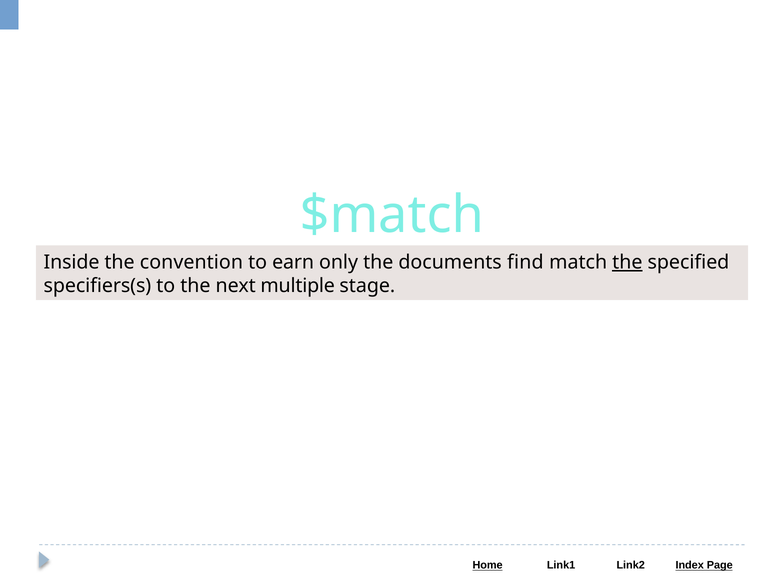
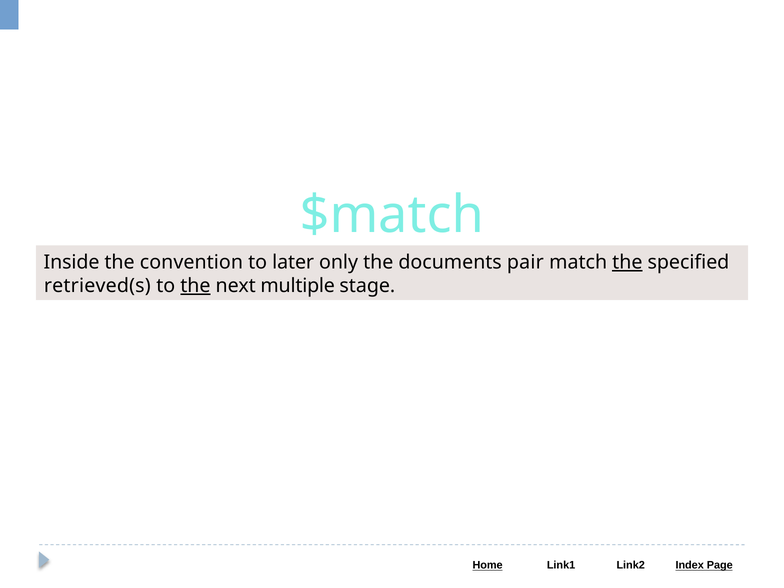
earn: earn -> later
find: find -> pair
specifiers(s: specifiers(s -> retrieved(s
the at (195, 286) underline: none -> present
